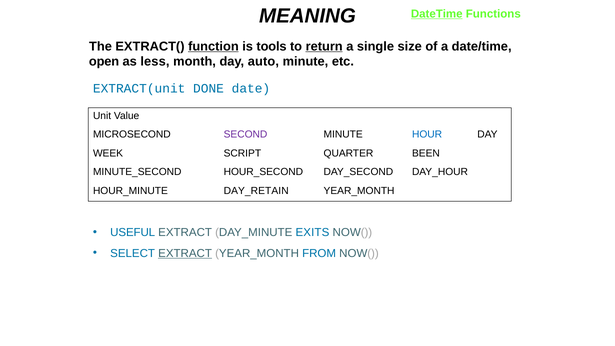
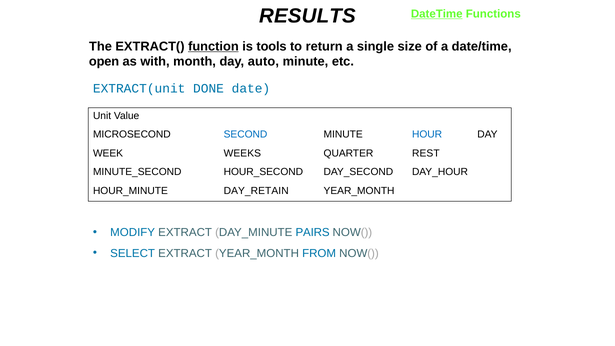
MEANING: MEANING -> RESULTS
return underline: present -> none
less: less -> with
SECOND colour: purple -> blue
SCRIPT: SCRIPT -> WEEKS
BEEN: BEEN -> REST
USEFUL: USEFUL -> MODIFY
EXITS: EXITS -> PAIRS
EXTRACT at (185, 253) underline: present -> none
